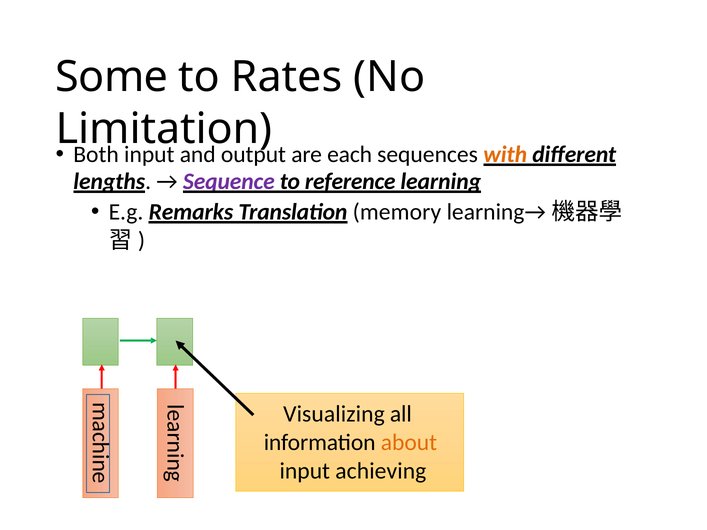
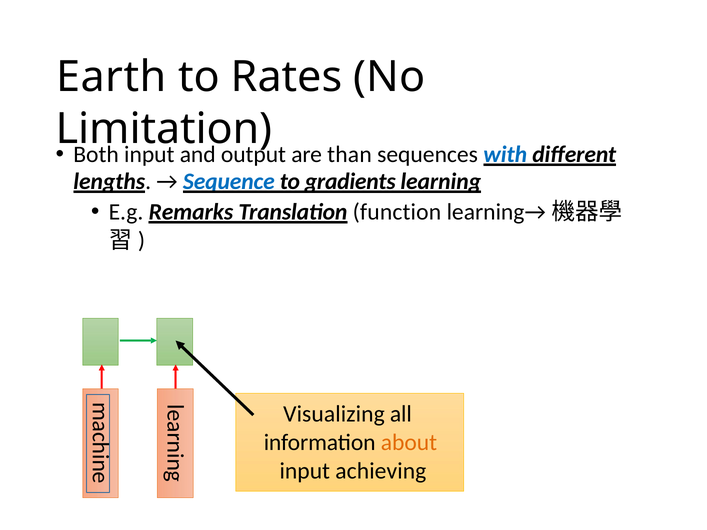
Some: Some -> Earth
each: each -> than
with colour: orange -> blue
Sequence colour: purple -> blue
reference: reference -> gradients
memory: memory -> function
